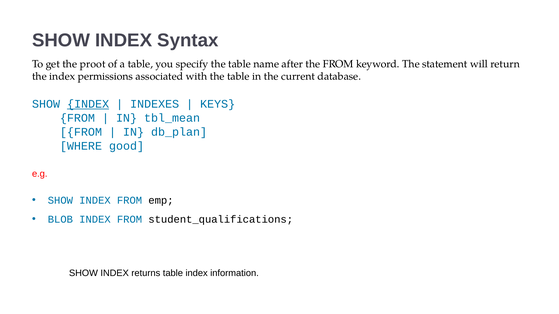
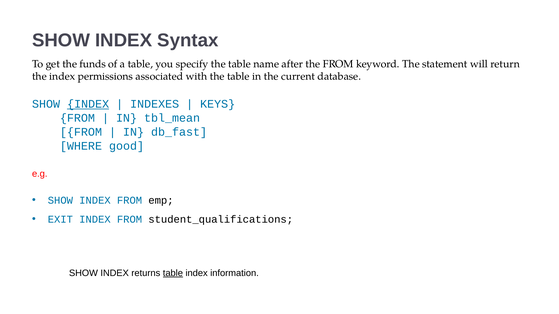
proot: proot -> funds
db_plan: db_plan -> db_fast
BLOB: BLOB -> EXIT
table at (173, 273) underline: none -> present
